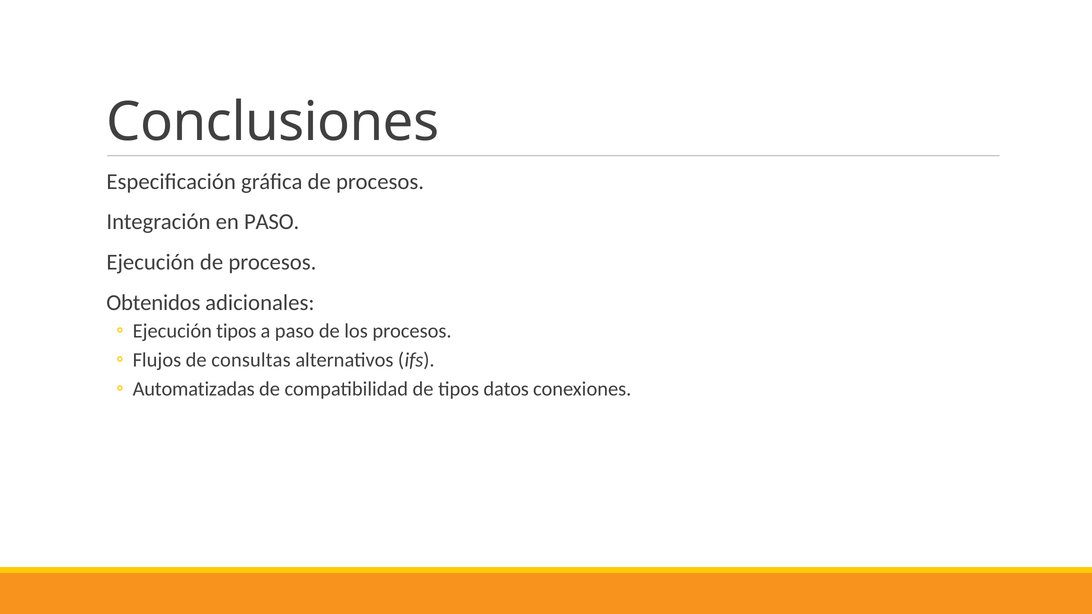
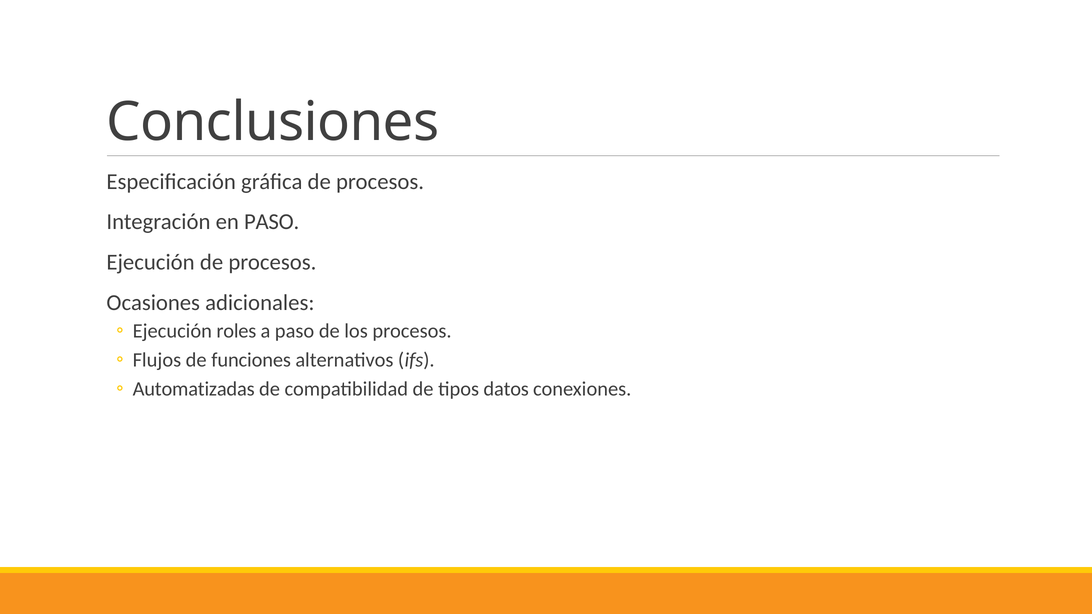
Obtenidos: Obtenidos -> Ocasiones
Ejecución tipos: tipos -> roles
consultas: consultas -> funciones
